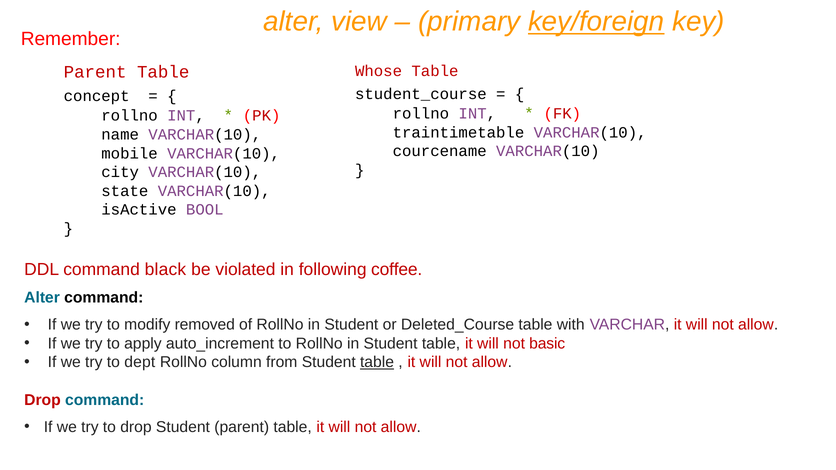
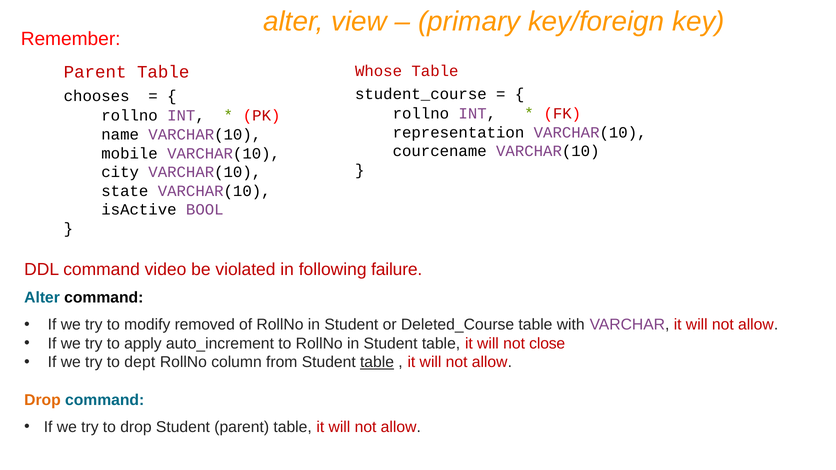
key/foreign underline: present -> none
concept: concept -> chooses
traintimetable: traintimetable -> representation
black: black -> video
coffee: coffee -> failure
basic: basic -> close
Drop at (42, 400) colour: red -> orange
